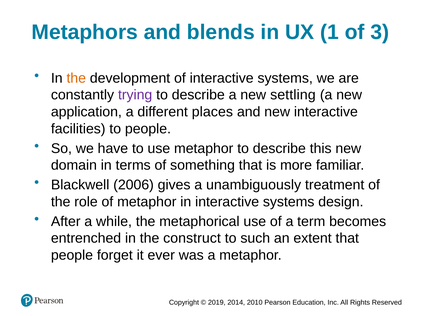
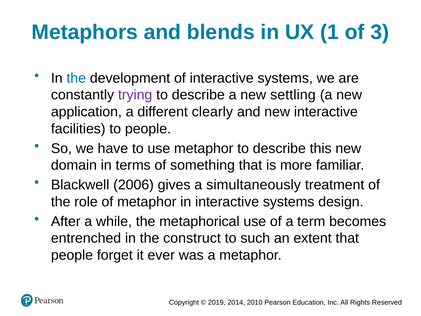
the at (76, 78) colour: orange -> blue
places: places -> clearly
unambiguously: unambiguously -> simultaneously
